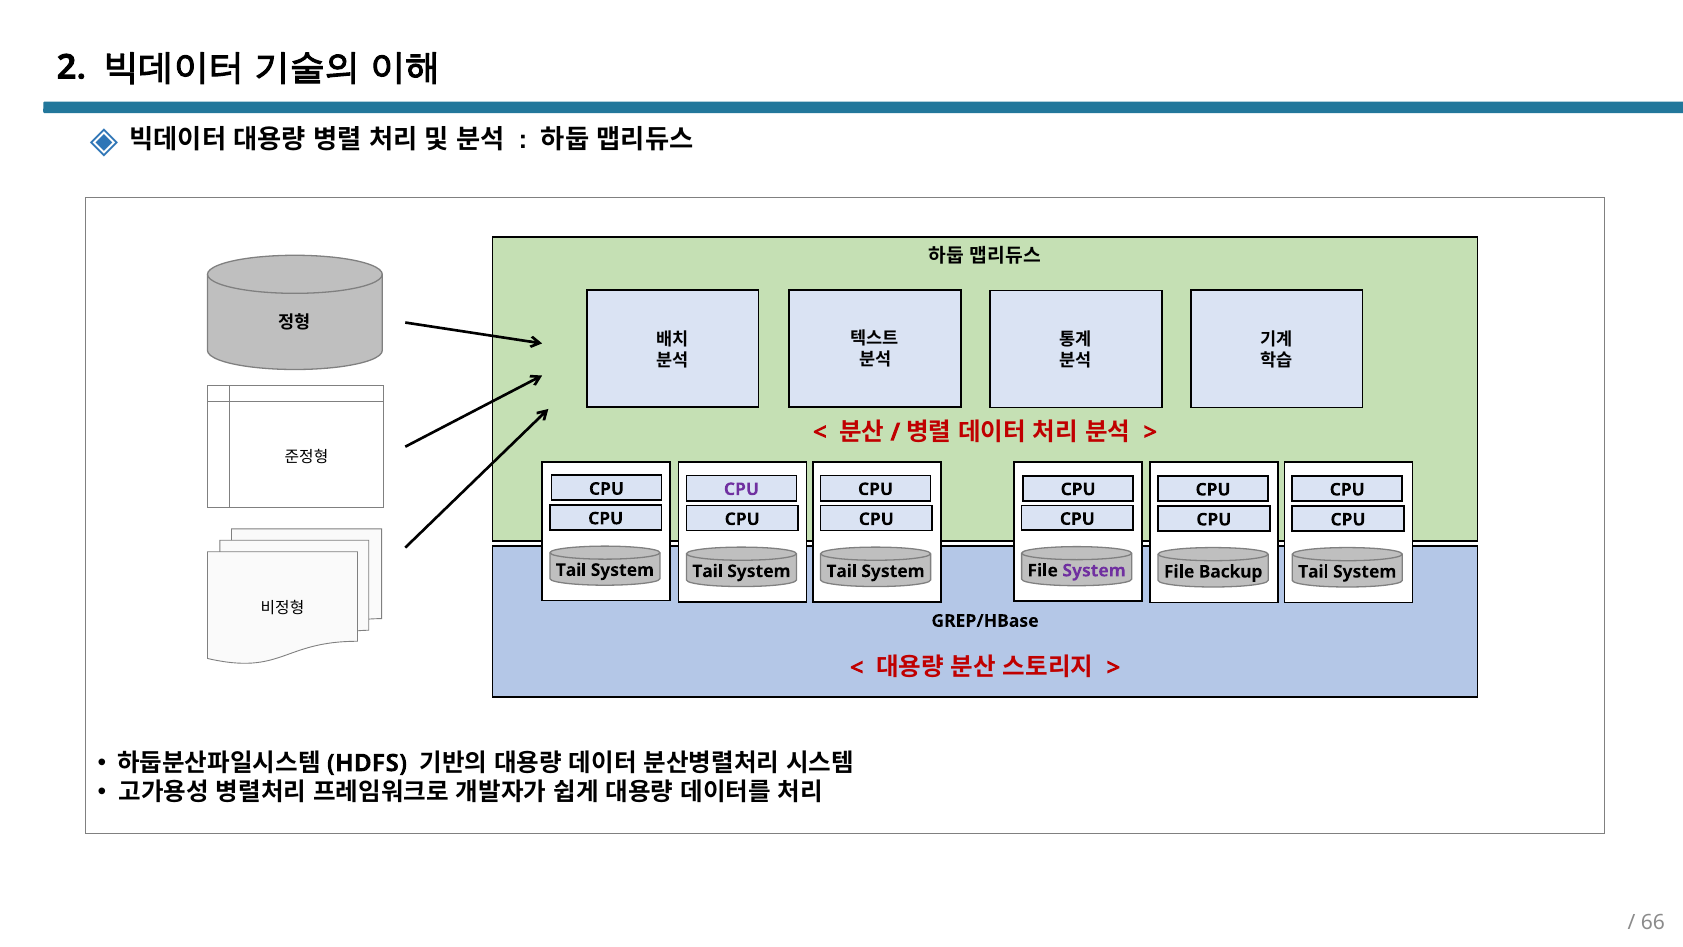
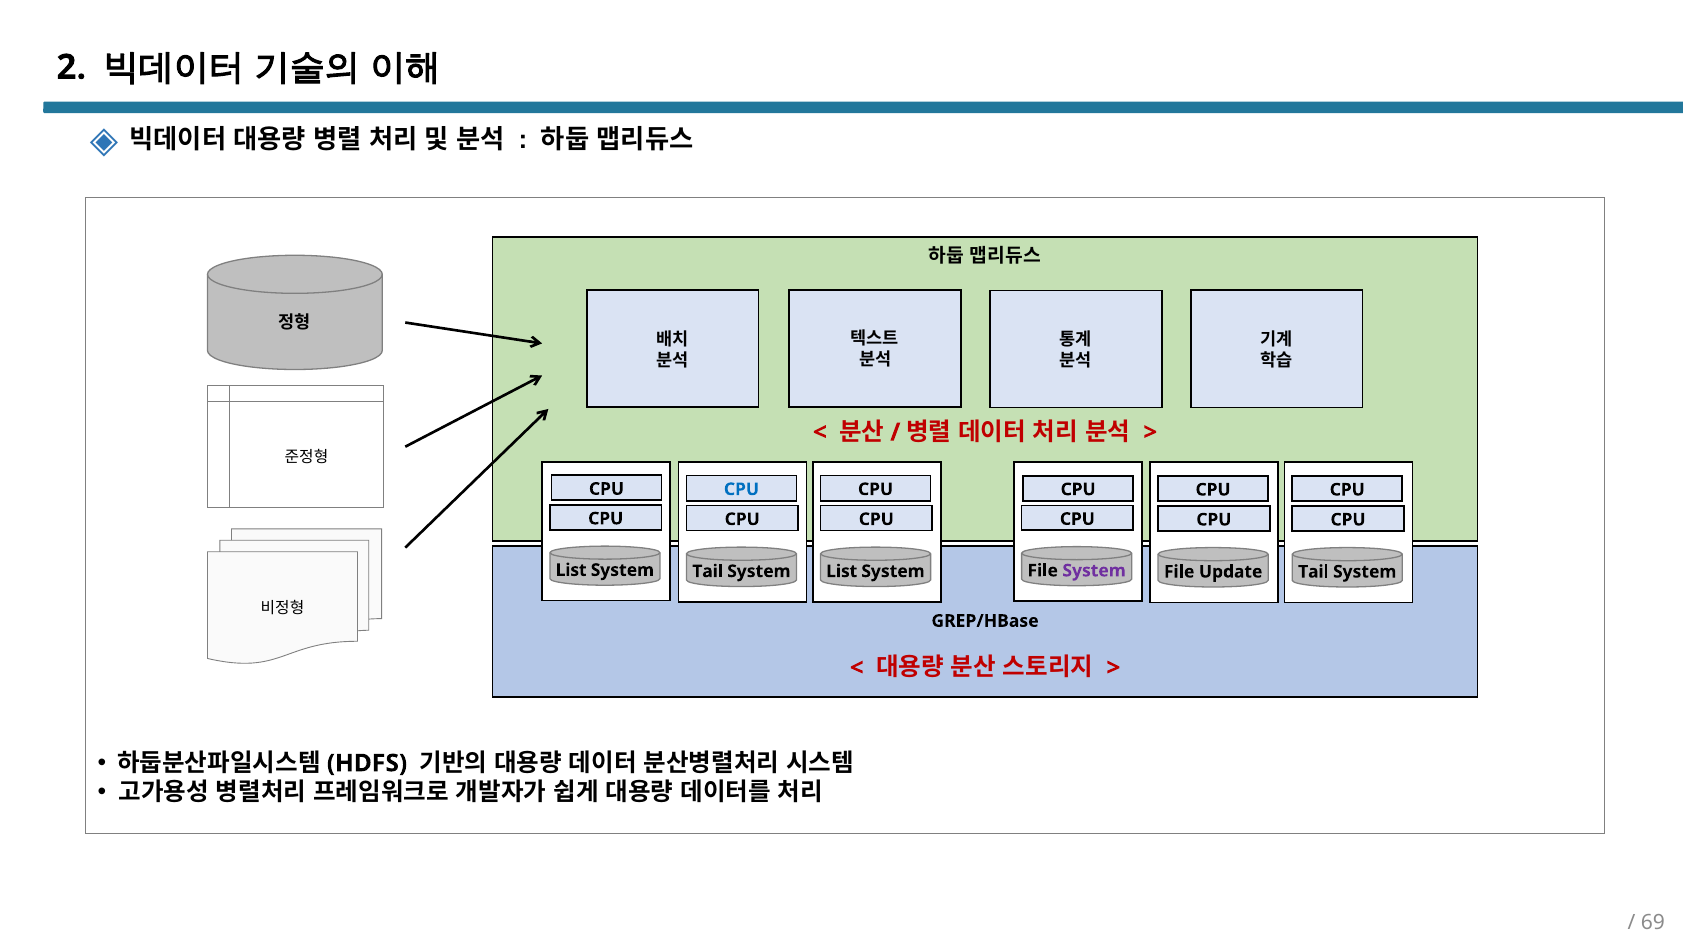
CPU at (741, 489) colour: purple -> blue
Tail at (571, 570): Tail -> List
Tail at (842, 571): Tail -> List
Backup: Backup -> Update
66: 66 -> 69
